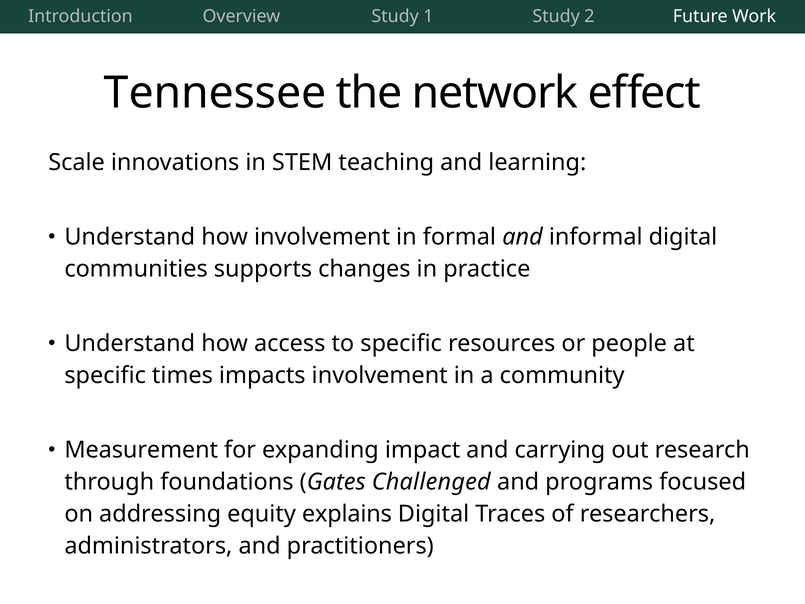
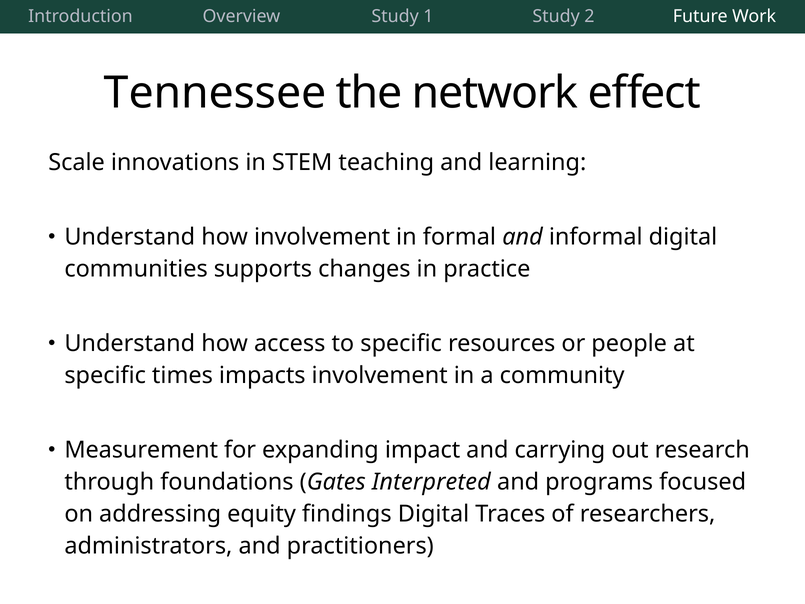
Challenged: Challenged -> Interpreted
explains: explains -> findings
